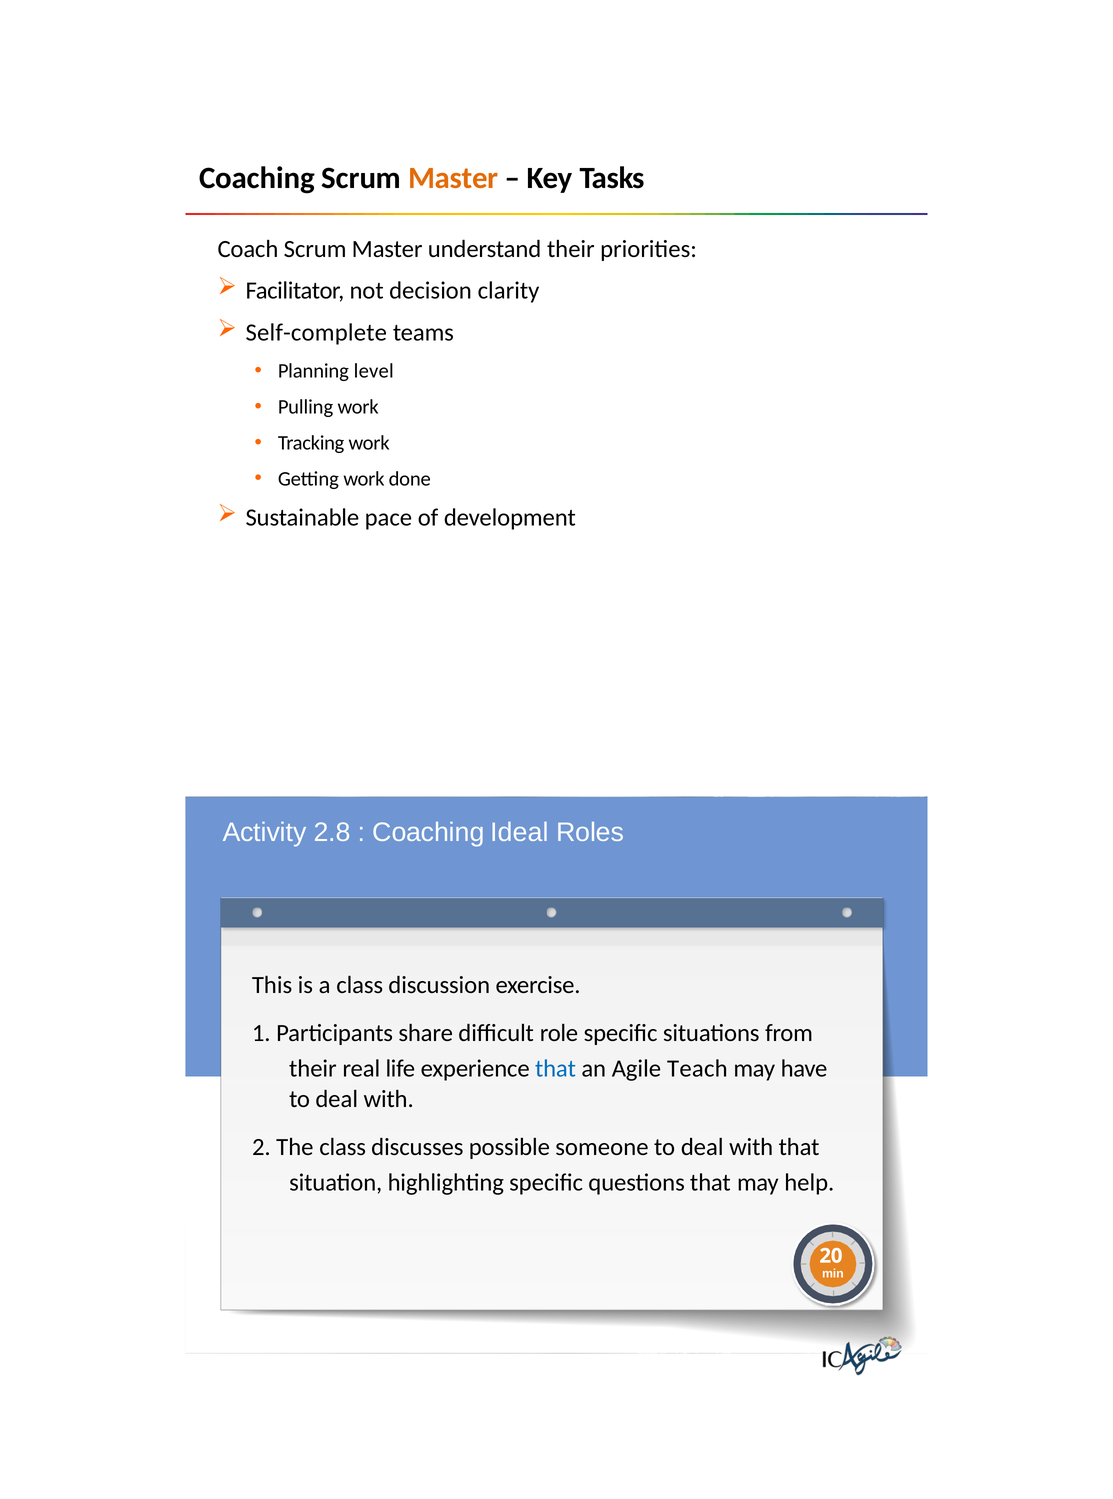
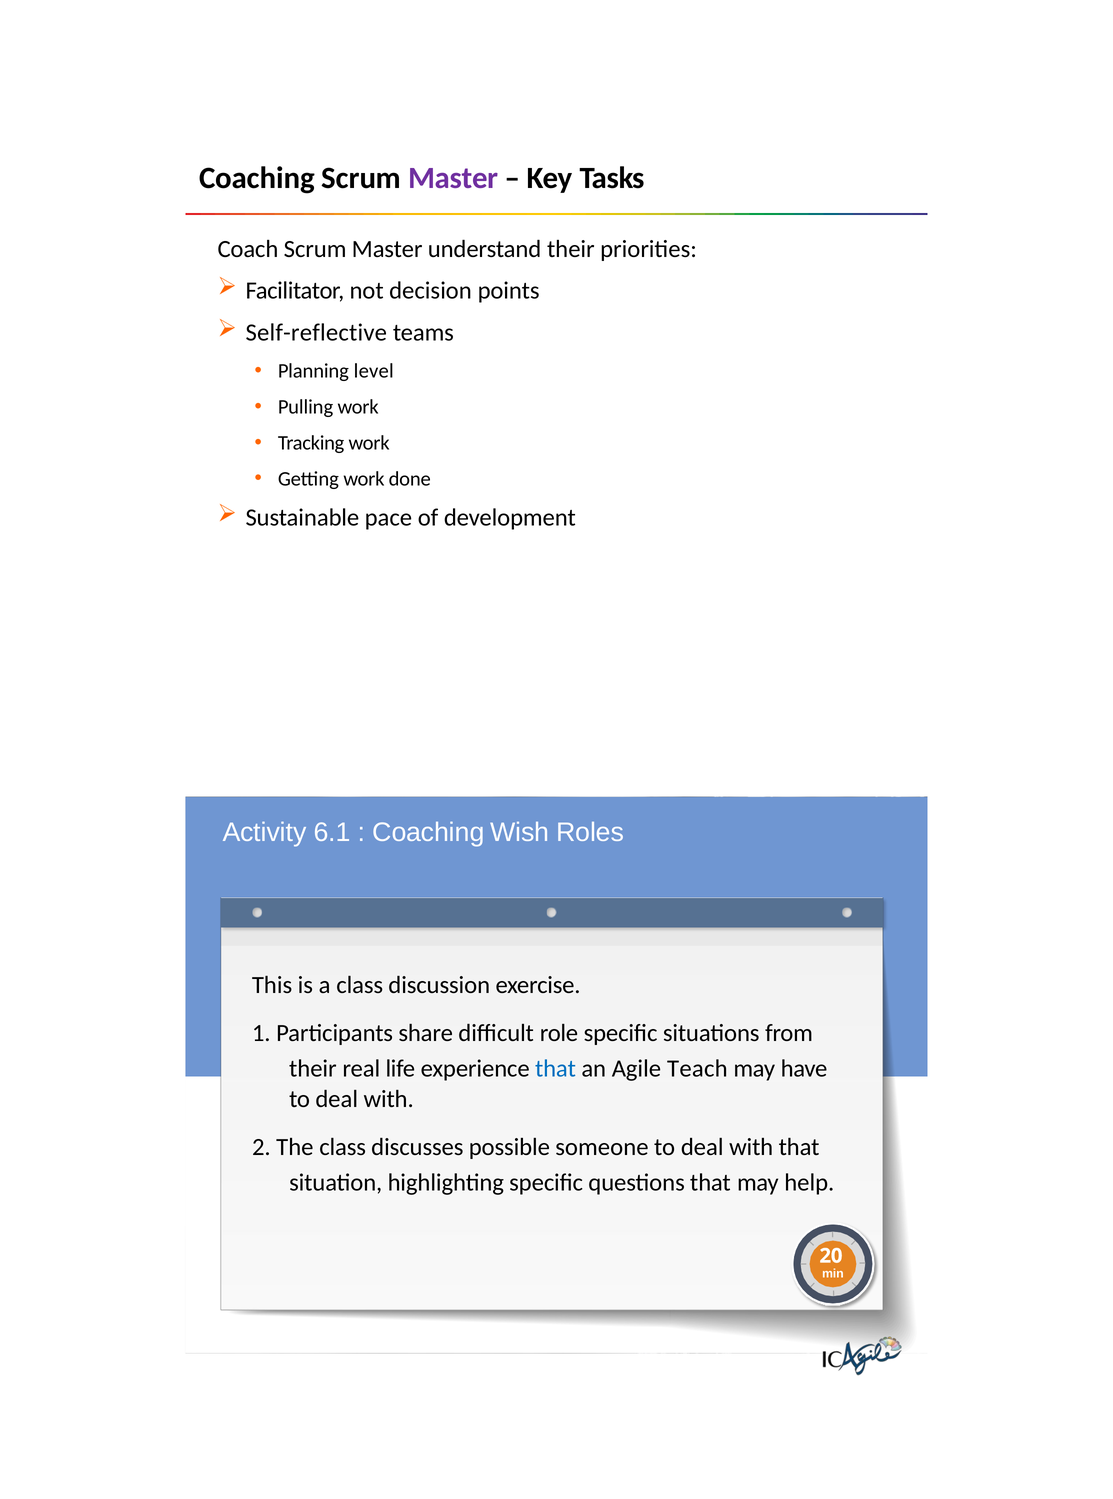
Master at (453, 178) colour: orange -> purple
clarity: clarity -> points
Self-complete: Self-complete -> Self-reflective
2.8: 2.8 -> 6.1
Ideal: Ideal -> Wish
